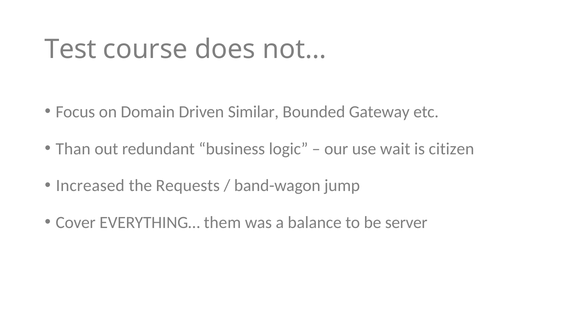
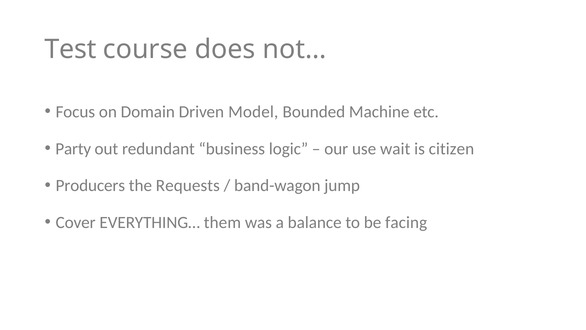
Similar: Similar -> Model
Gateway: Gateway -> Machine
Than: Than -> Party
Increased: Increased -> Producers
server: server -> facing
